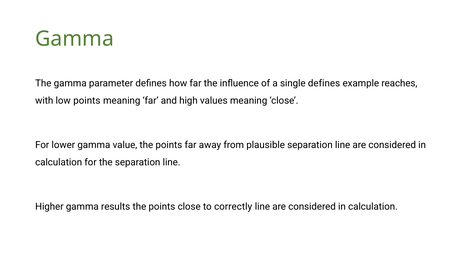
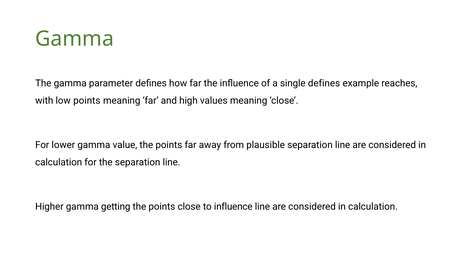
results: results -> getting
to correctly: correctly -> influence
